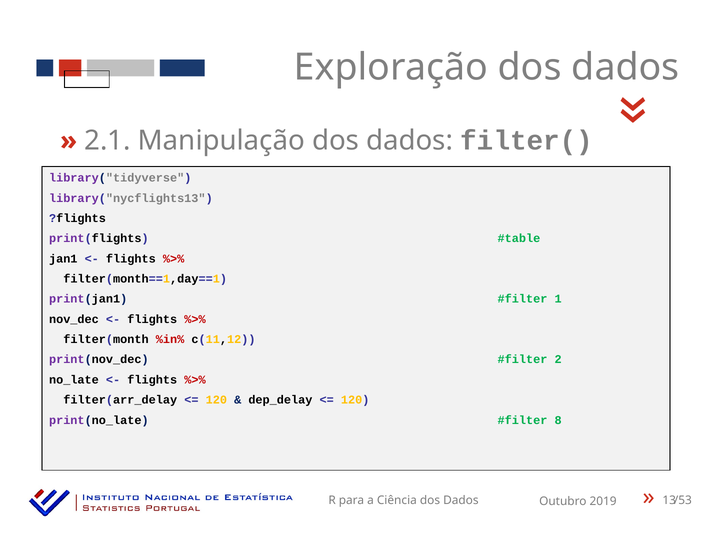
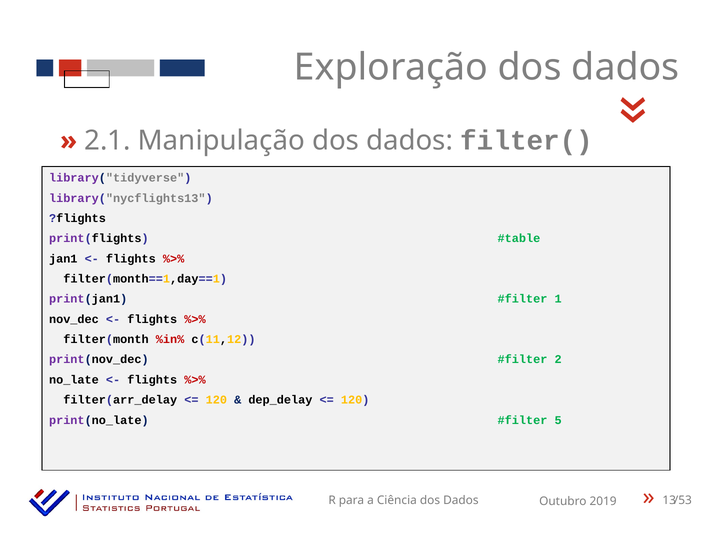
8: 8 -> 5
